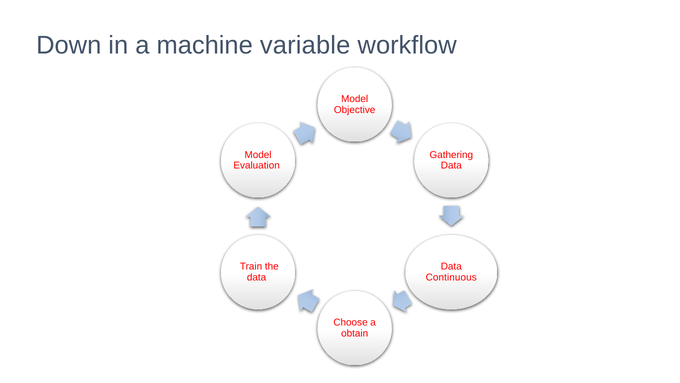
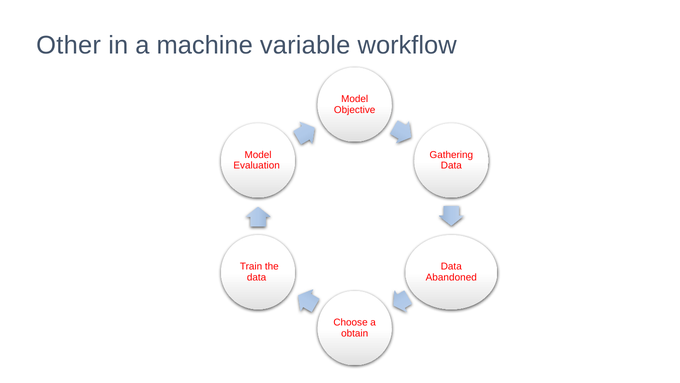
Down: Down -> Other
Continuous: Continuous -> Abandoned
